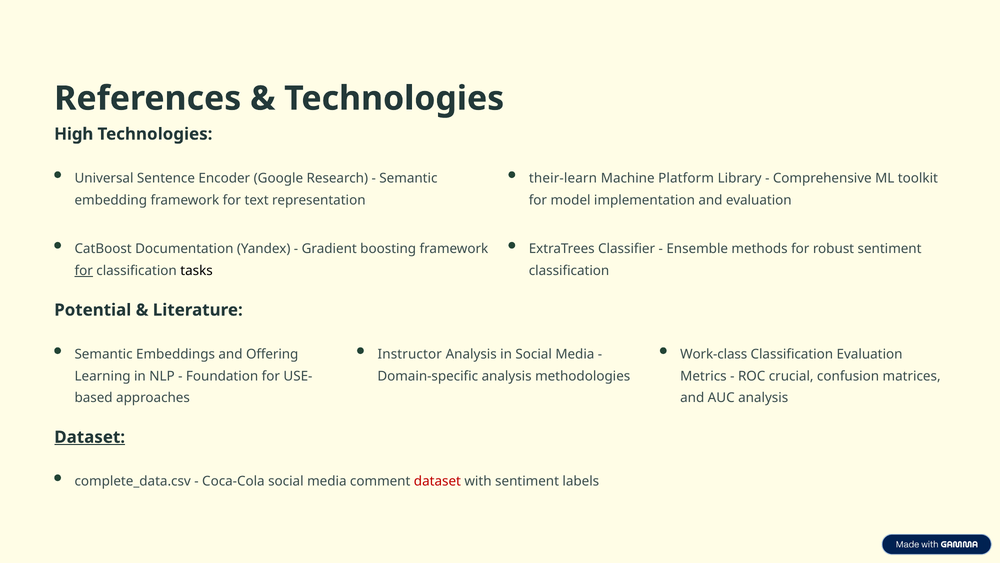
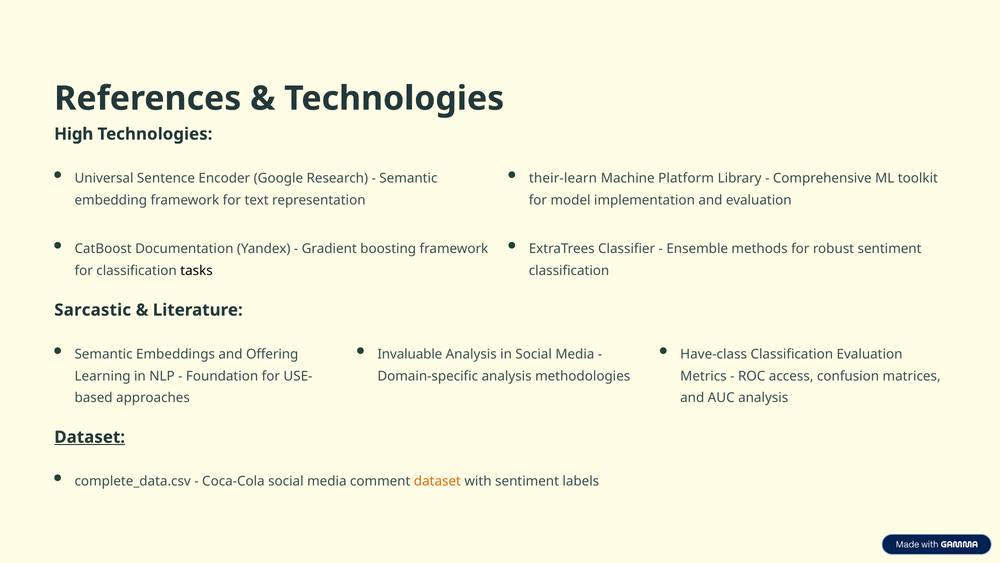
for at (84, 270) underline: present -> none
Potential: Potential -> Sarcastic
Instructor: Instructor -> Invaluable
Work-class: Work-class -> Have-class
crucial: crucial -> access
dataset at (437, 481) colour: red -> orange
